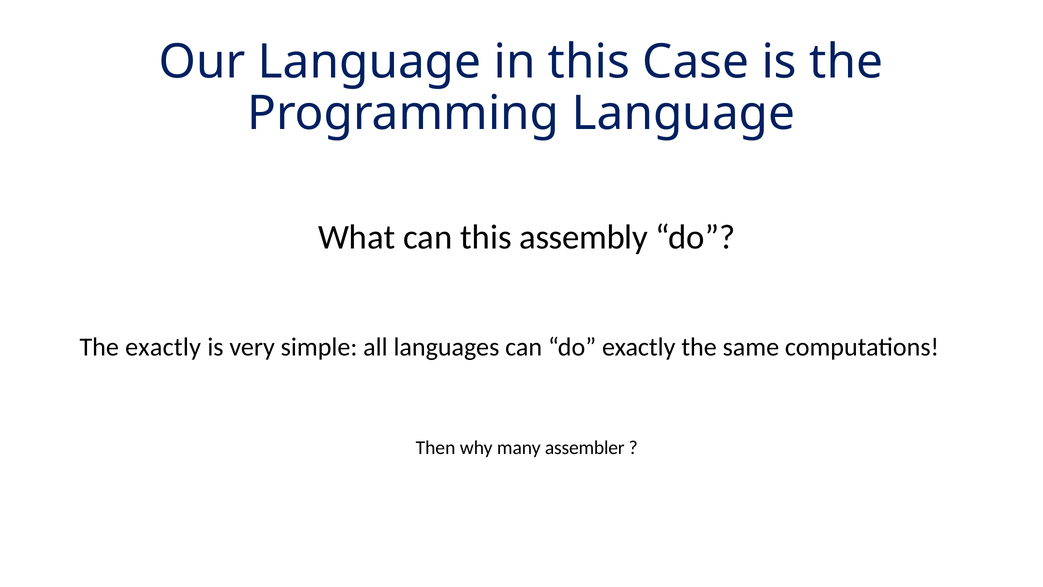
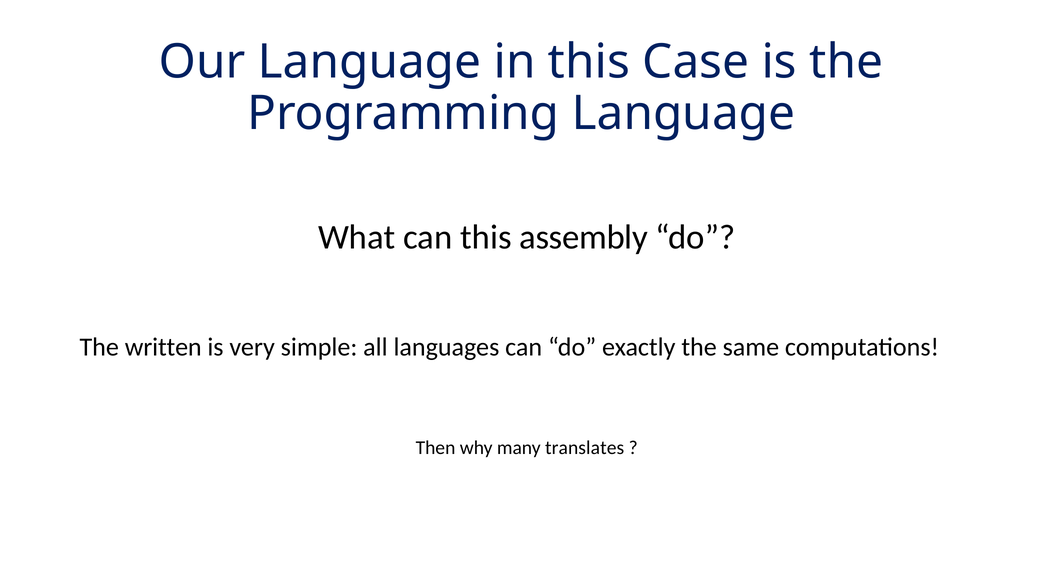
The exactly: exactly -> written
assembler: assembler -> translates
